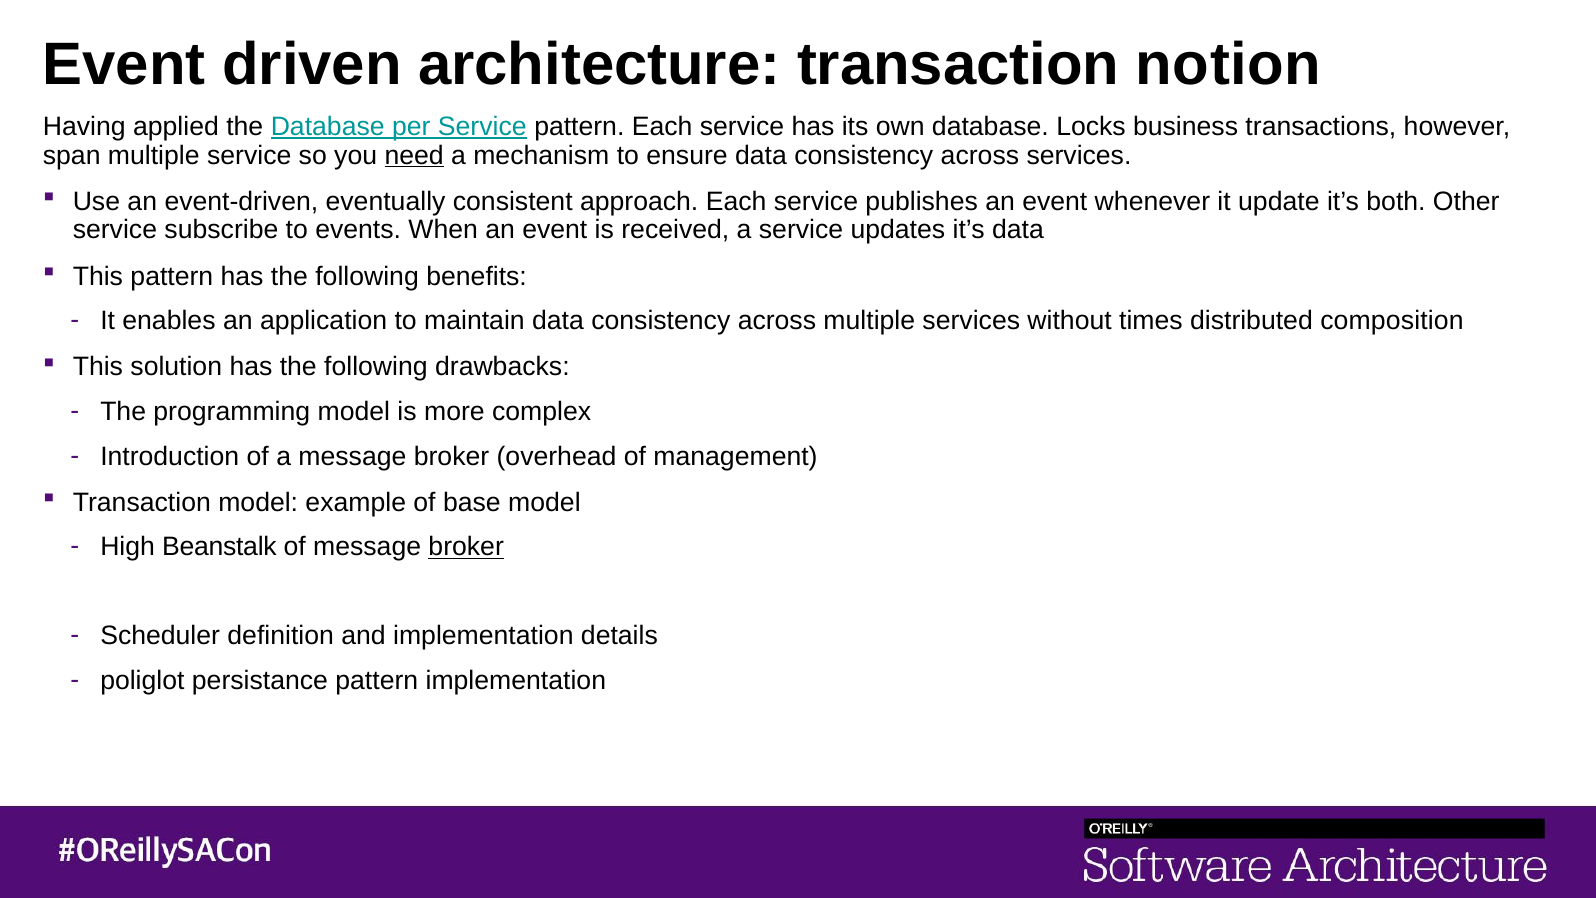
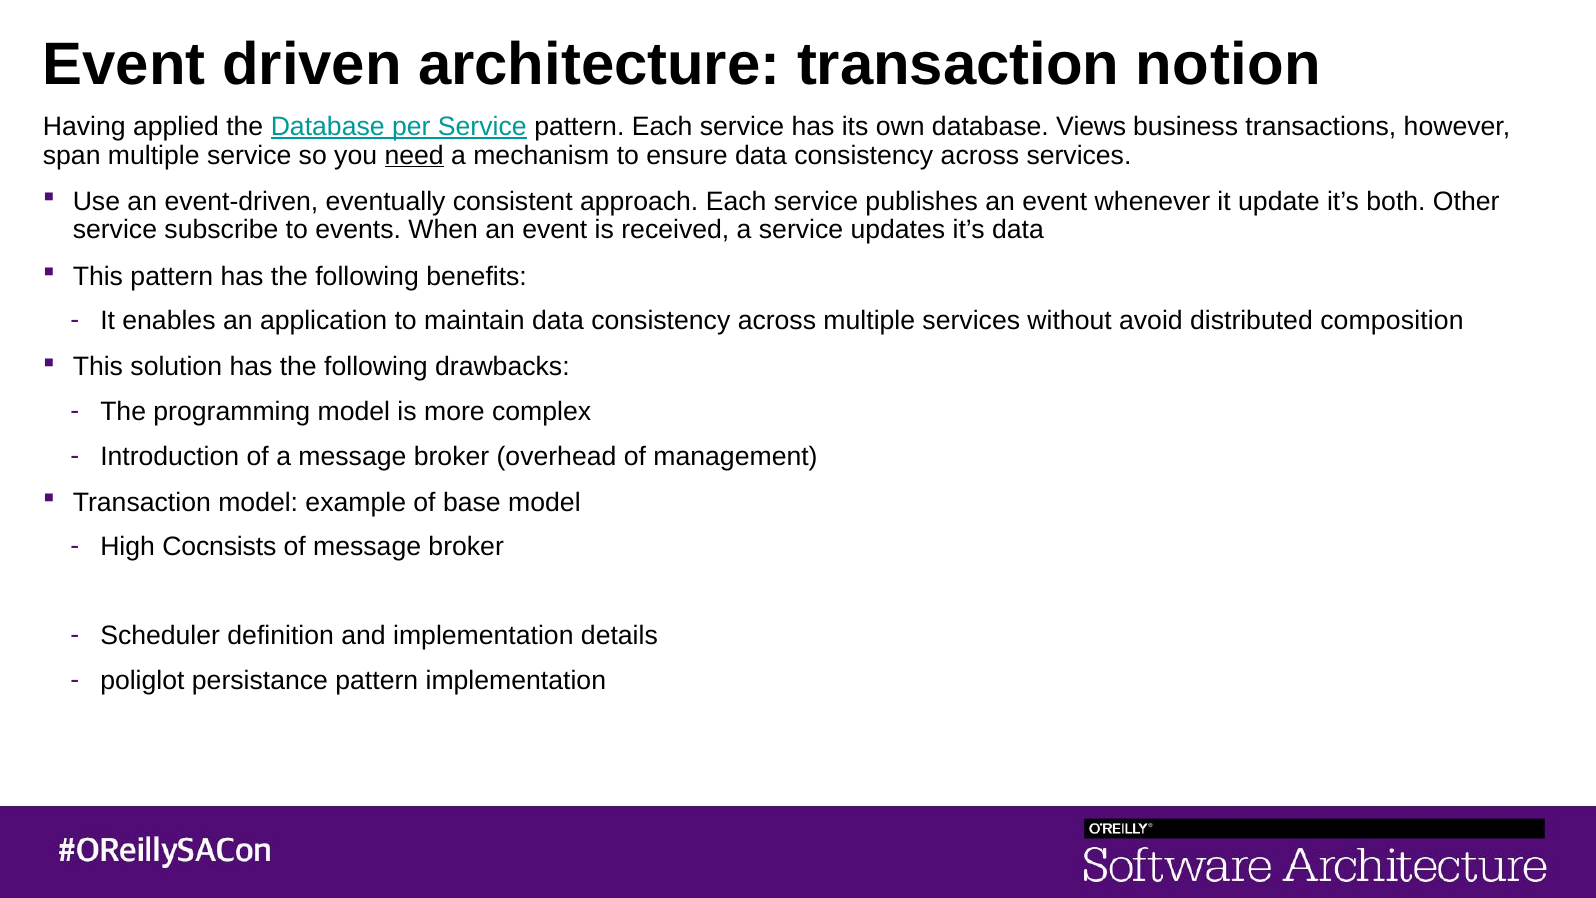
Locks: Locks -> Views
times: times -> avoid
Beanstalk: Beanstalk -> Cocnsists
broker at (466, 547) underline: present -> none
